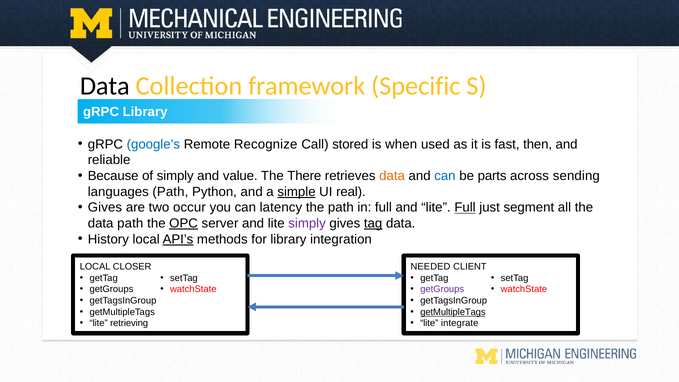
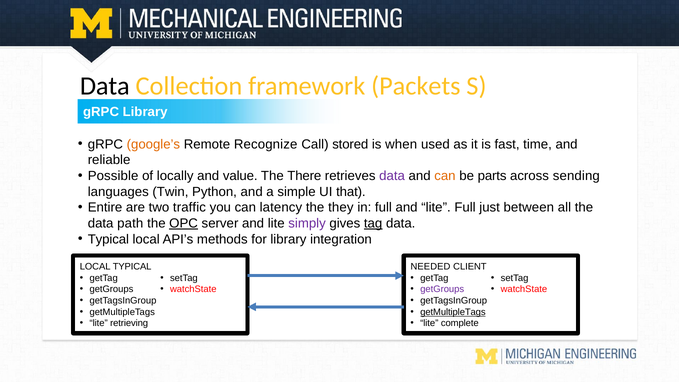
Specific: Specific -> Packets
google’s colour: blue -> orange
then: then -> time
Because: Because -> Possible
of simply: simply -> locally
data at (392, 176) colour: orange -> purple
can at (445, 176) colour: blue -> orange
languages Path: Path -> Twin
simple underline: present -> none
real: real -> that
Gives at (105, 208): Gives -> Entire
occur: occur -> traffic
the path: path -> they
Full at (465, 208) underline: present -> none
segment: segment -> between
History at (108, 239): History -> Typical
API’s underline: present -> none
LOCAL CLOSER: CLOSER -> TYPICAL
integrate: integrate -> complete
